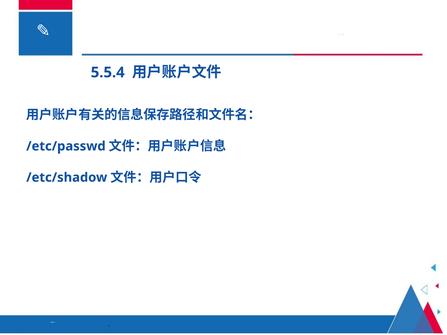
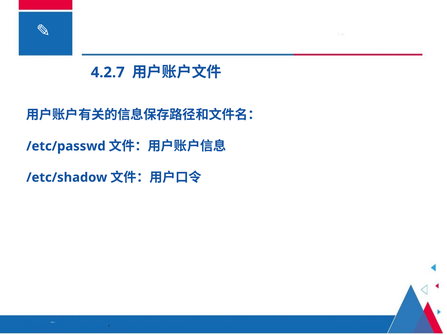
5.5.4: 5.5.4 -> 4.2.7
